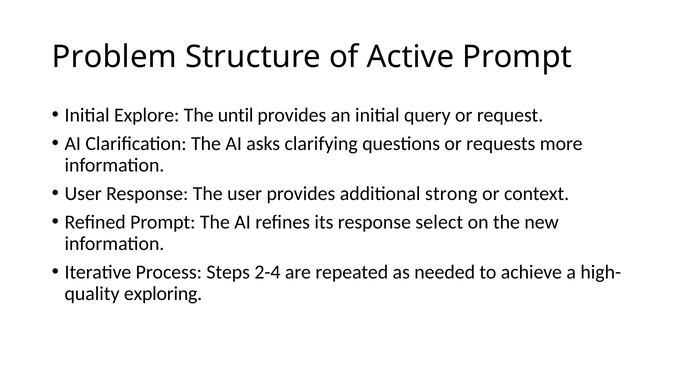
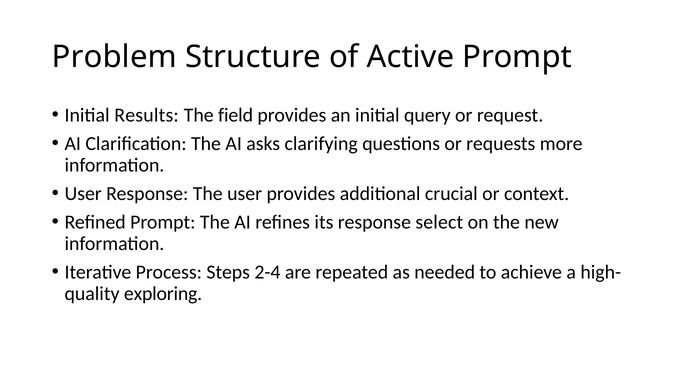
Explore: Explore -> Results
until: until -> field
strong: strong -> crucial
